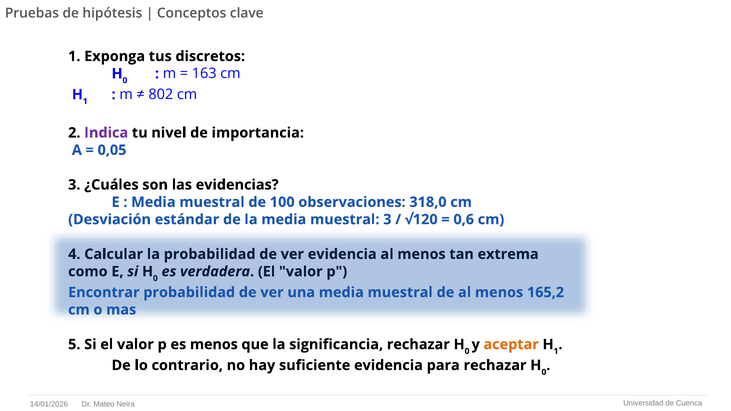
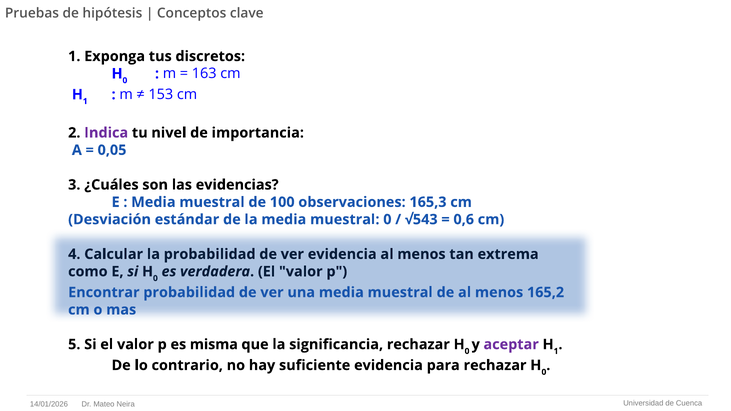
802: 802 -> 153
318,0: 318,0 -> 165,3
muestral 3: 3 -> 0
√120: √120 -> √543
es menos: menos -> misma
aceptar colour: orange -> purple
